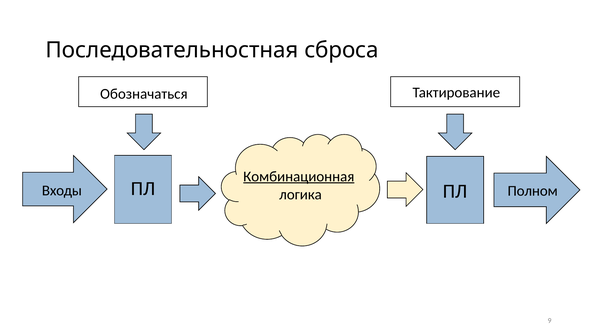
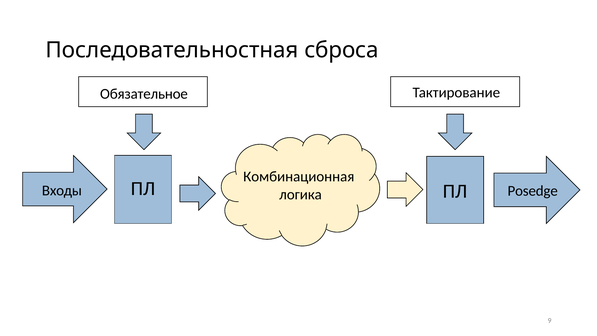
Обозначаться: Обозначаться -> Обязательное
Комбинационная underline: present -> none
Полном: Полном -> Posedge
